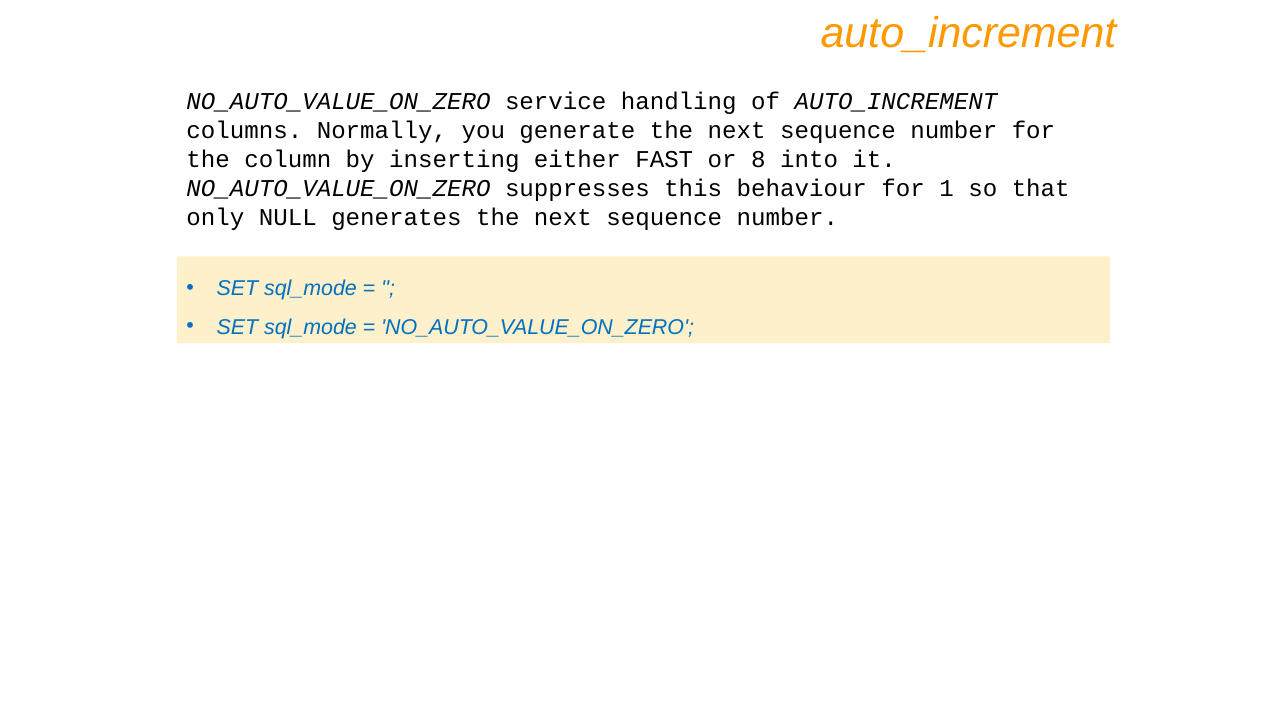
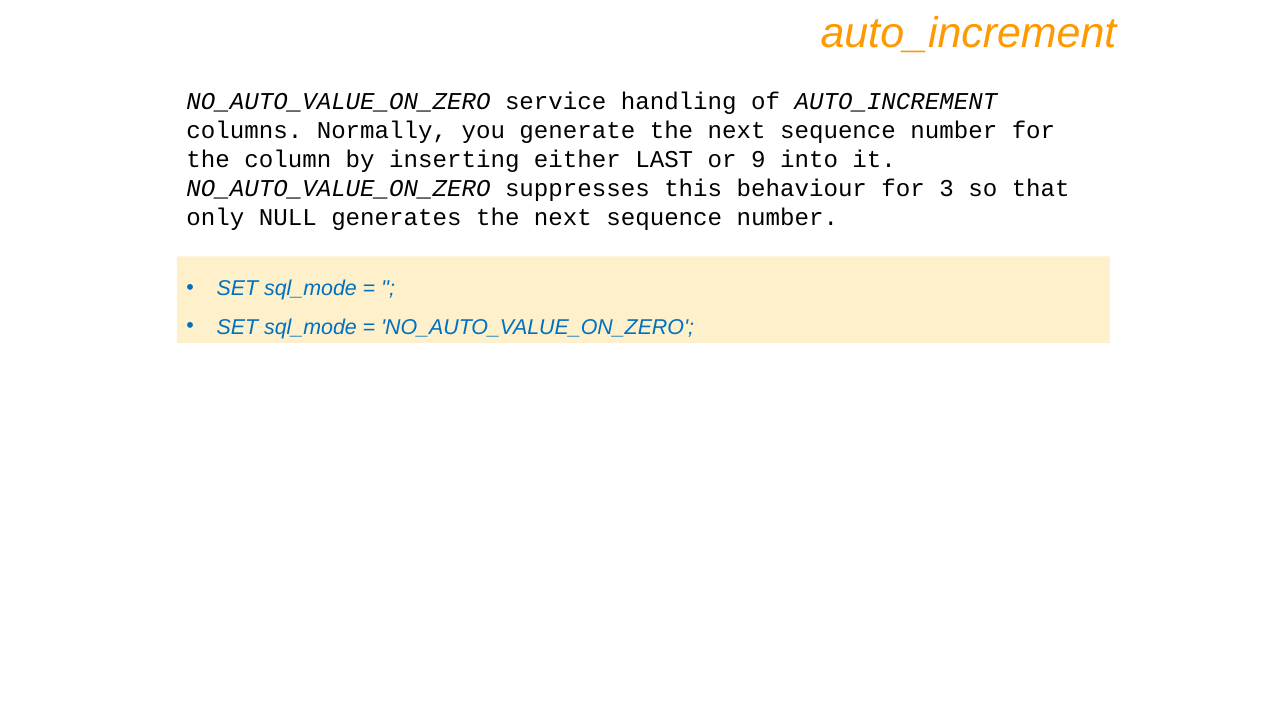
FAST: FAST -> LAST
8: 8 -> 9
1: 1 -> 3
